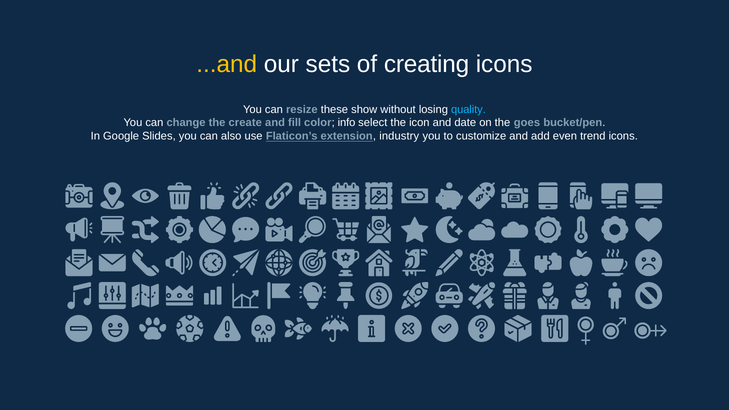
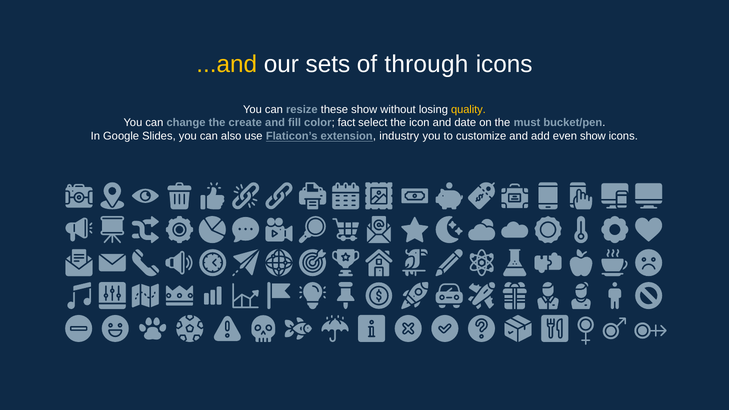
creating: creating -> through
quality colour: light blue -> yellow
info: info -> fact
goes: goes -> must
even trend: trend -> show
